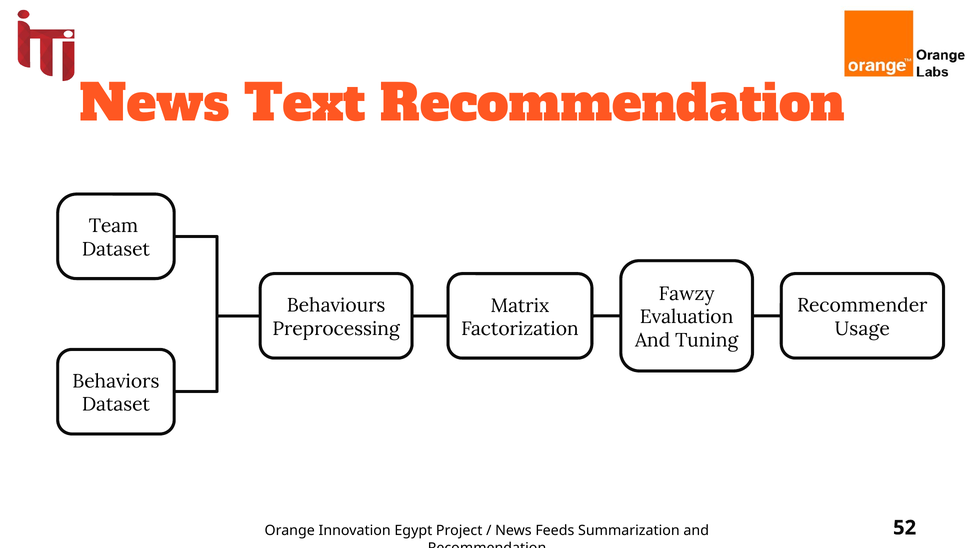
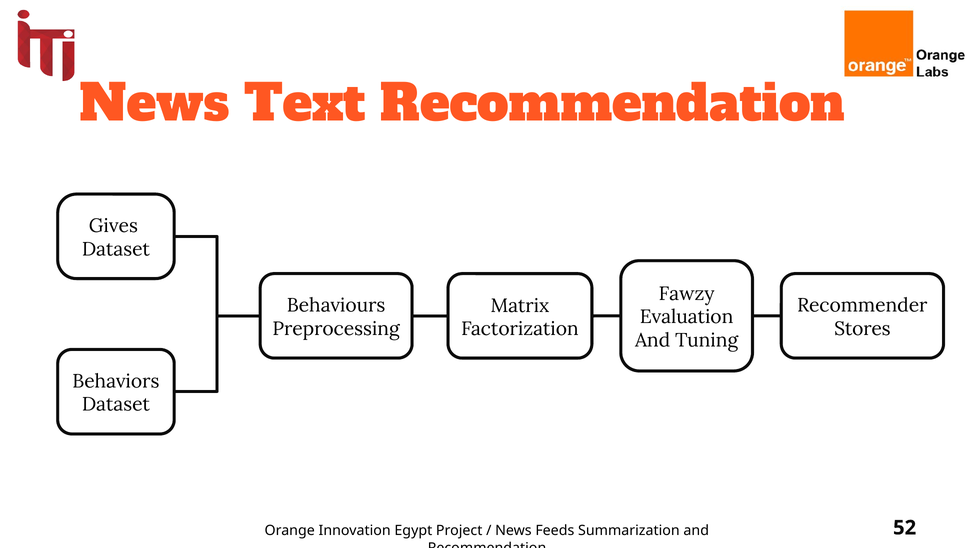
Team: Team -> Gives
Usage: Usage -> Stores
